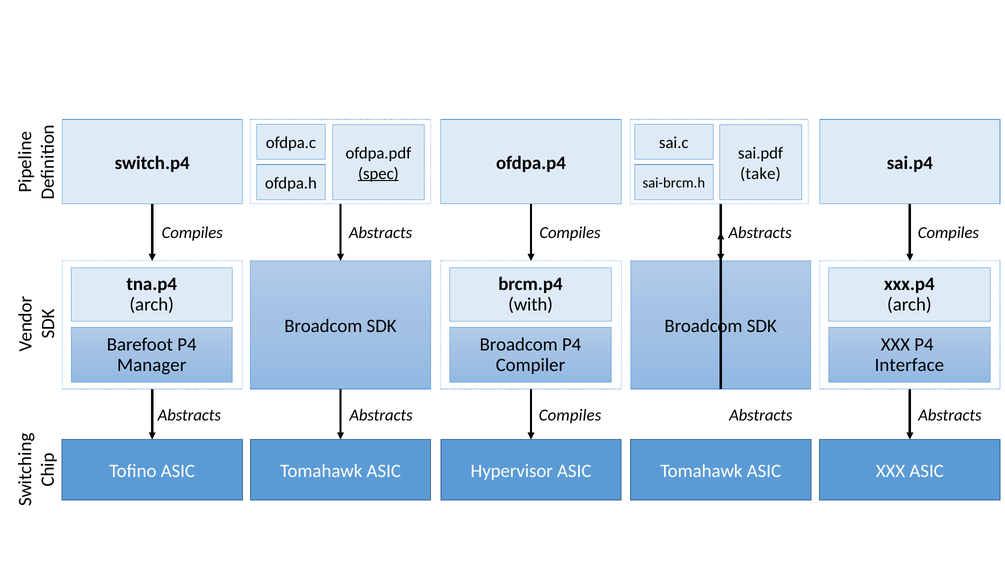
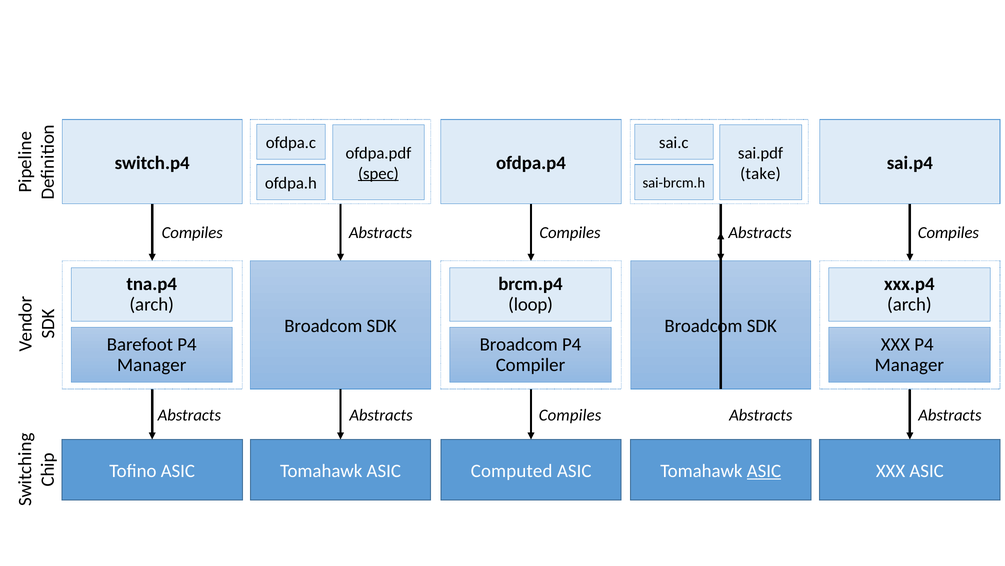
with: with -> loop
Interface at (909, 364): Interface -> Manager
Hypervisor: Hypervisor -> Computed
ASIC at (764, 470) underline: none -> present
